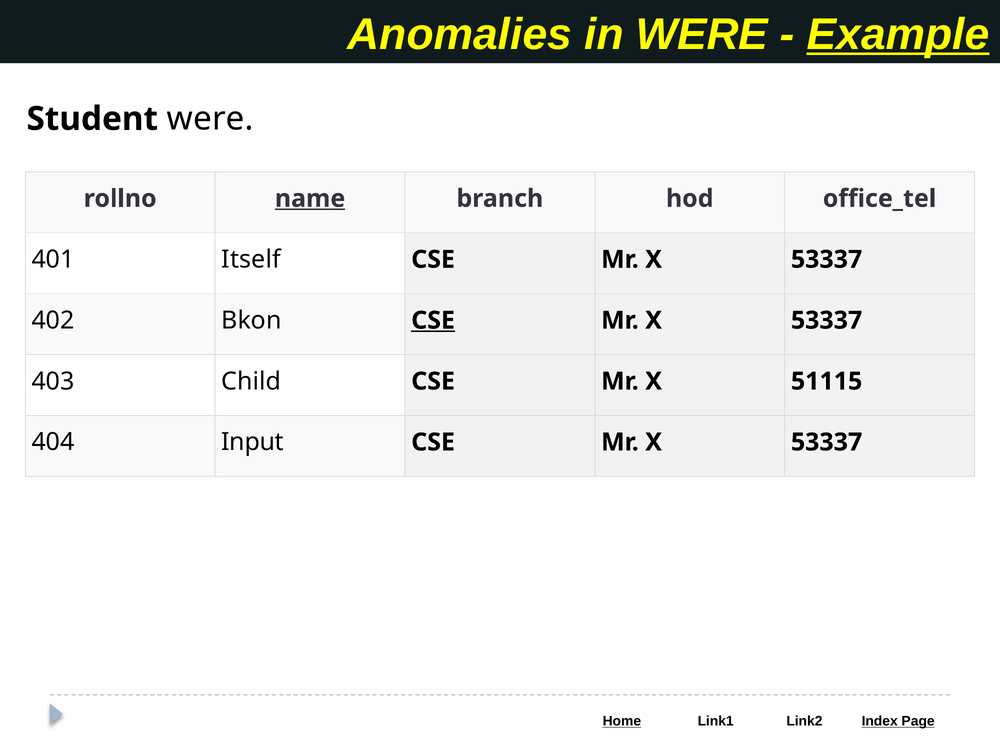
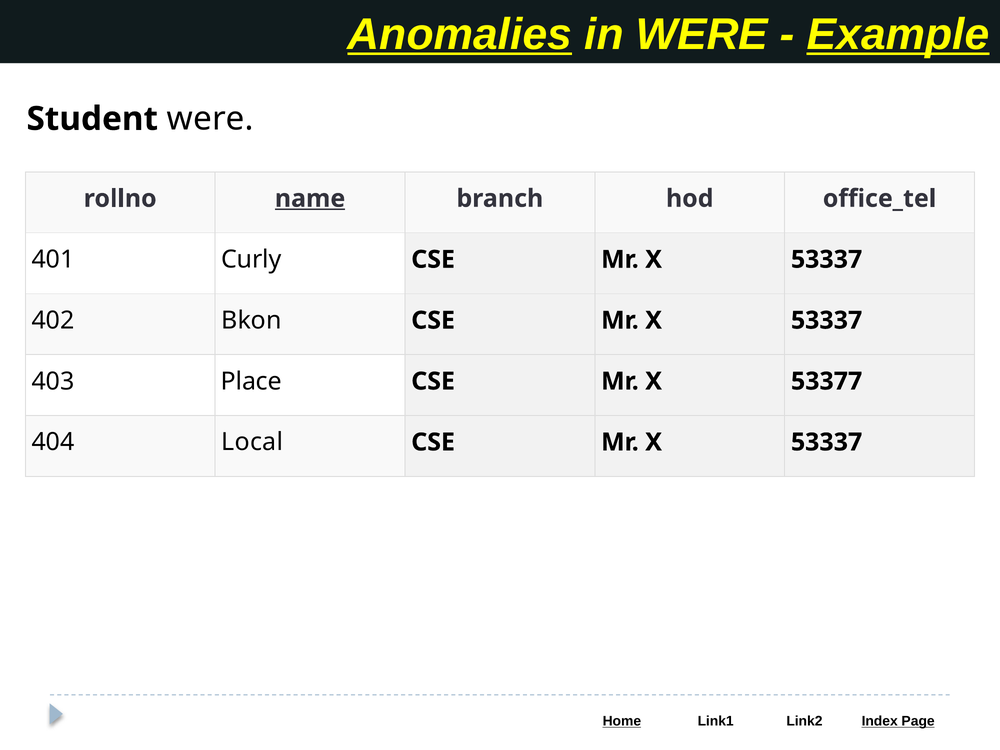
Anomalies underline: none -> present
Itself: Itself -> Curly
CSE at (433, 320) underline: present -> none
Child: Child -> Place
51115: 51115 -> 53377
Input: Input -> Local
